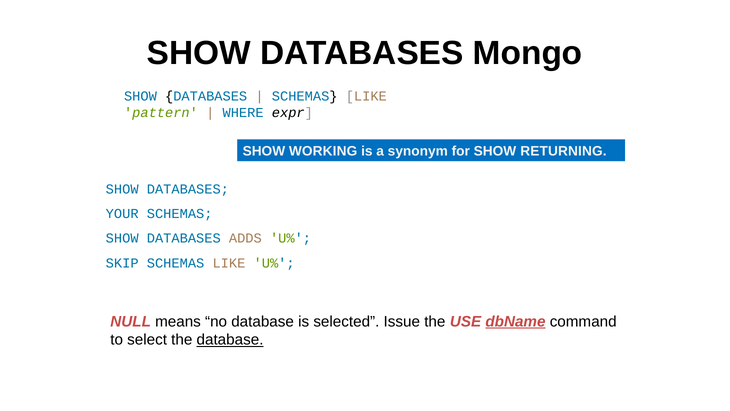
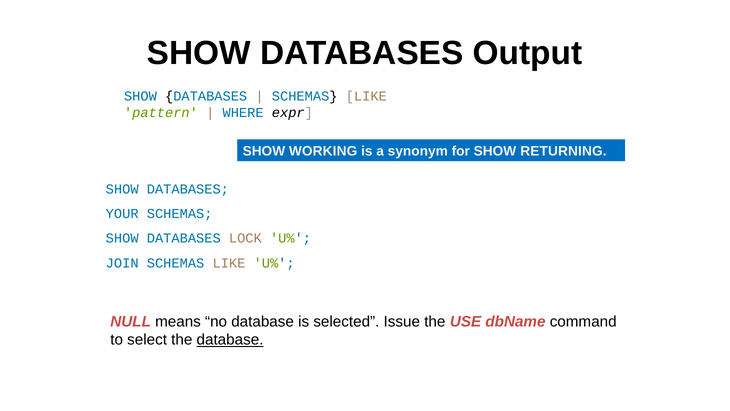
Mongo: Mongo -> Output
ADDS: ADDS -> LOCK
SKIP: SKIP -> JOIN
dbName underline: present -> none
